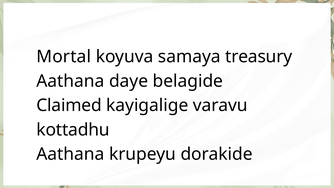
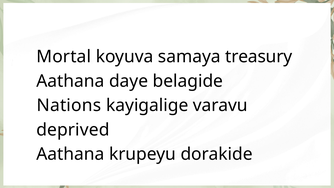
Claimed: Claimed -> Nations
kottadhu: kottadhu -> deprived
